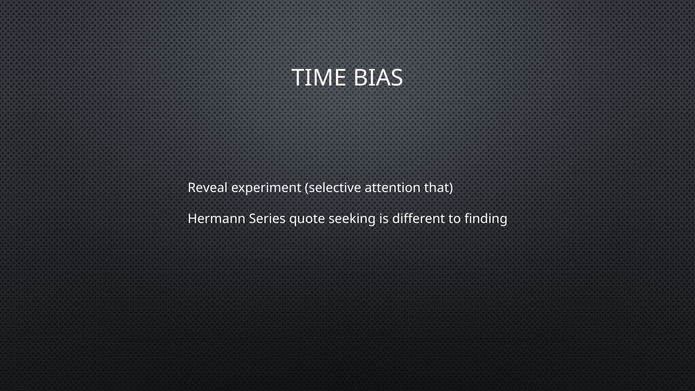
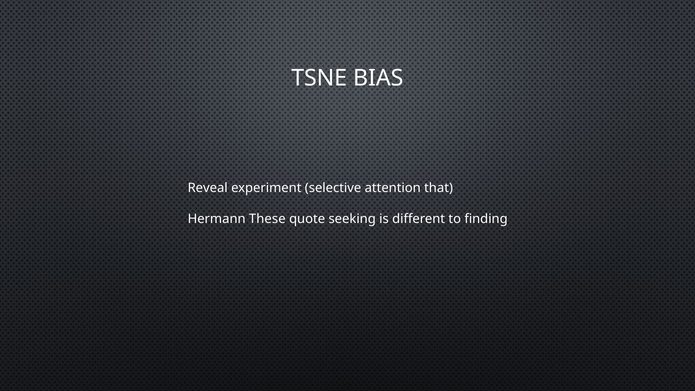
TIME: TIME -> TSNE
Series: Series -> These
